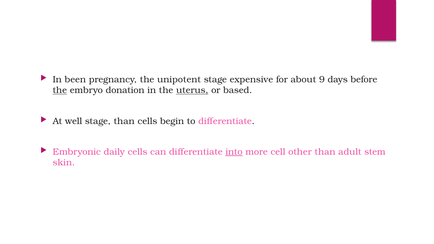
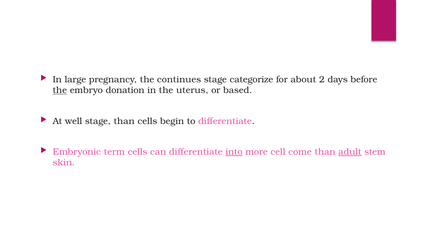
been: been -> large
unipotent: unipotent -> continues
expensive: expensive -> categorize
9: 9 -> 2
uterus underline: present -> none
daily: daily -> term
other: other -> come
adult underline: none -> present
